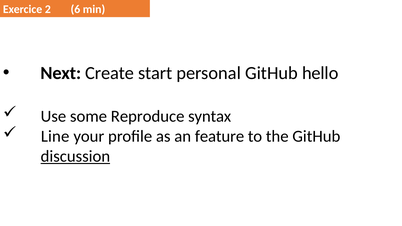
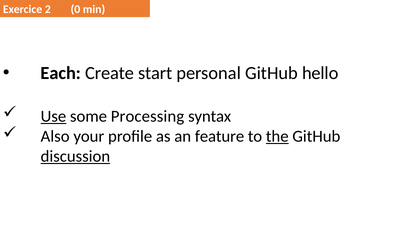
6: 6 -> 0
Next: Next -> Each
Use underline: none -> present
Reproduce: Reproduce -> Processing
Line: Line -> Also
the underline: none -> present
